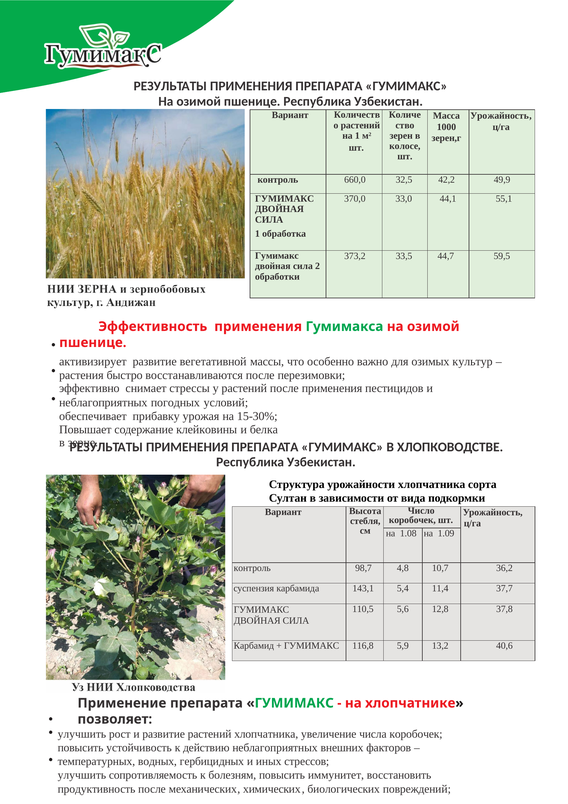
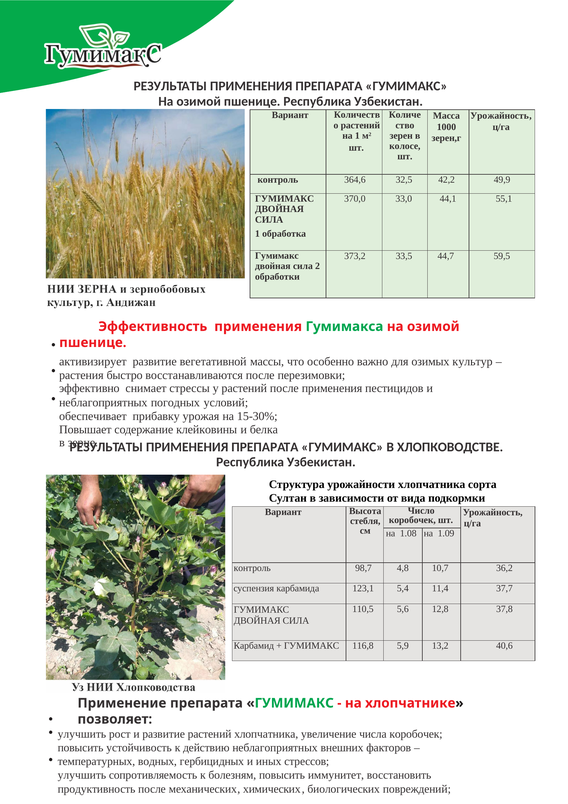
660,0: 660,0 -> 364,6
143,1: 143,1 -> 123,1
